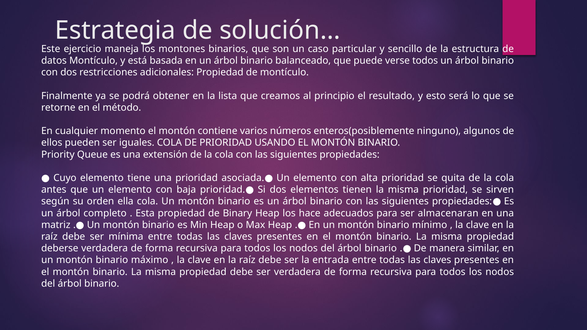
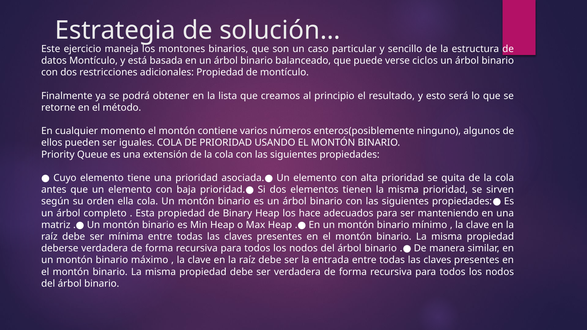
verse todos: todos -> ciclos
almacenaran: almacenaran -> manteniendo
